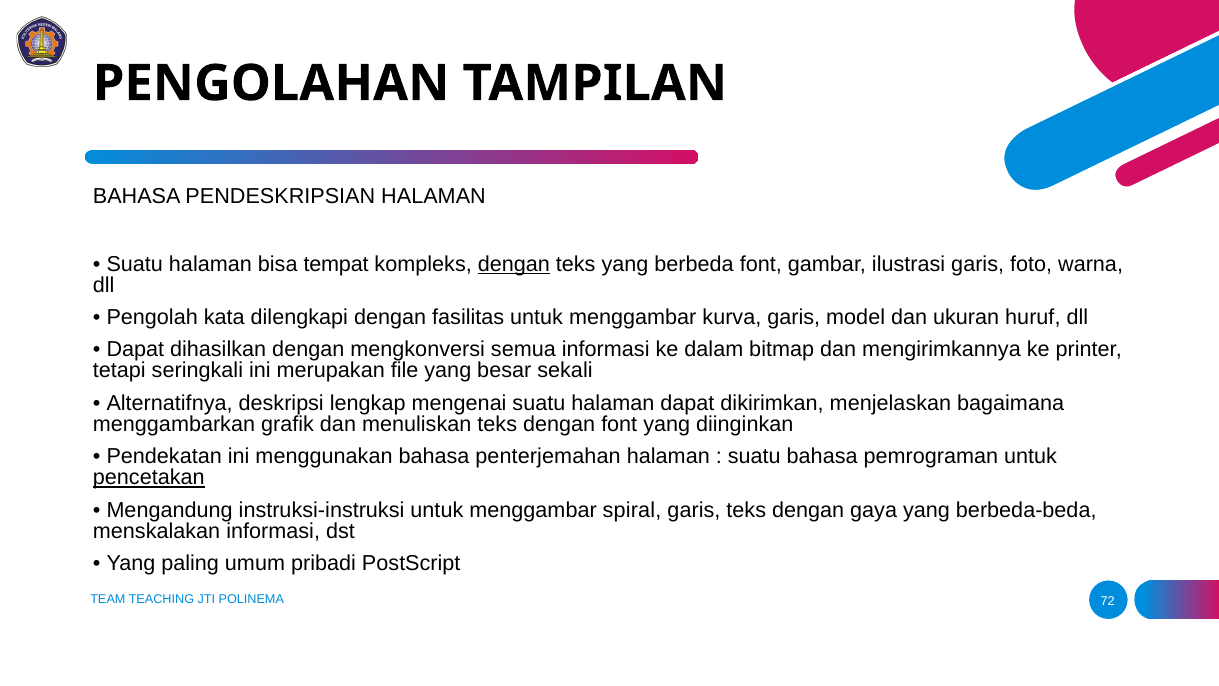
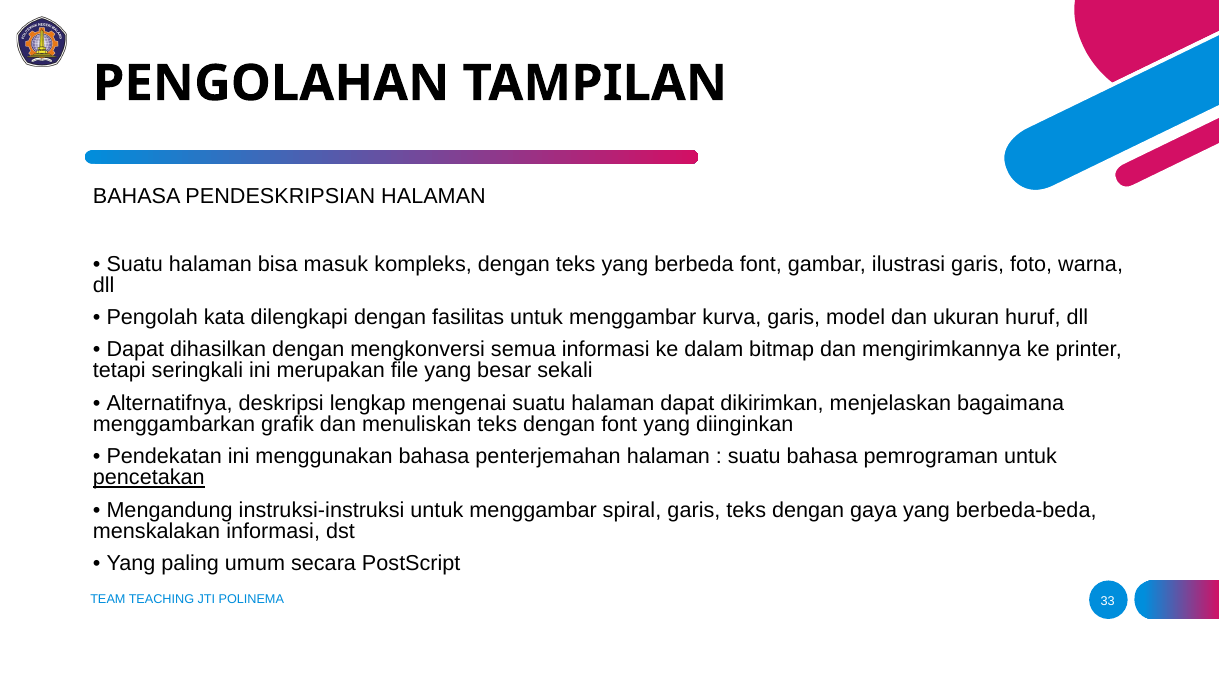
tempat: tempat -> masuk
dengan at (514, 264) underline: present -> none
pribadi: pribadi -> secara
72: 72 -> 33
